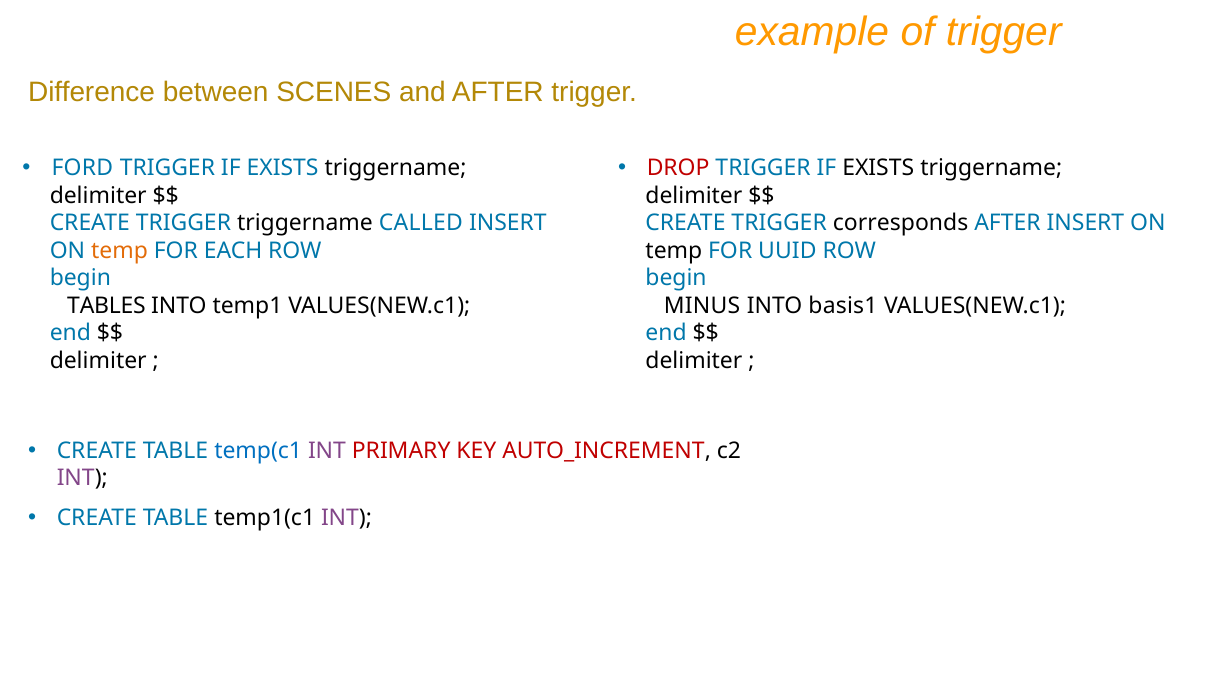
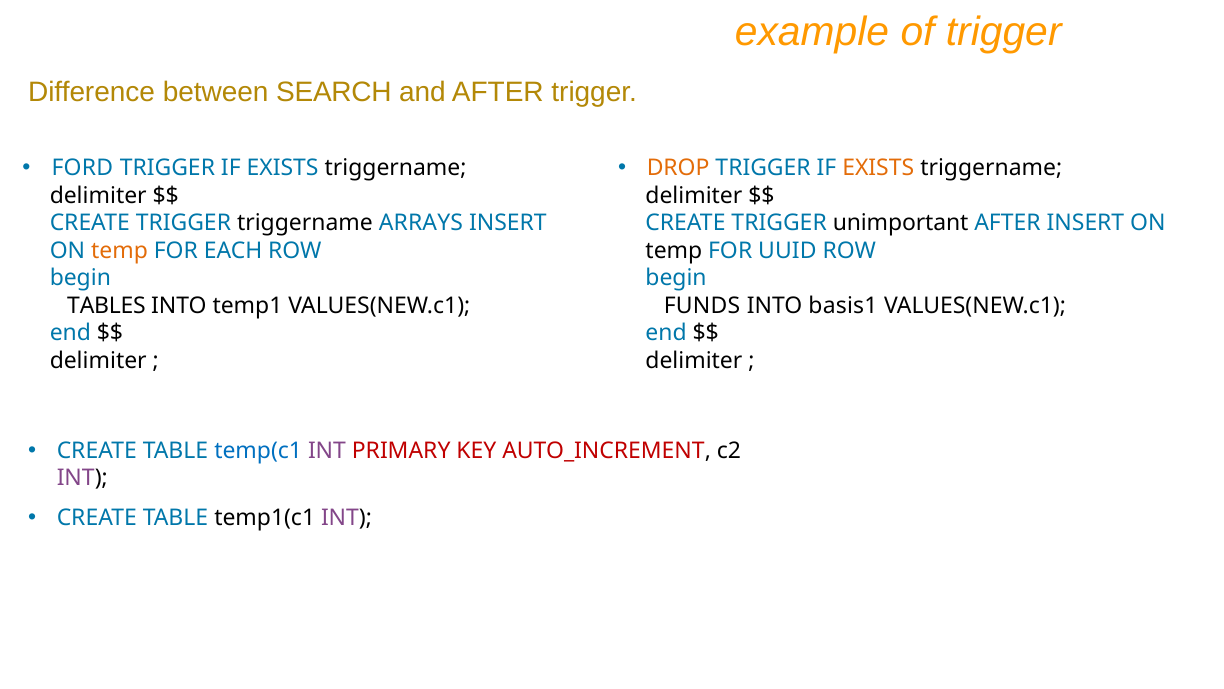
SCENES: SCENES -> SEARCH
DROP colour: red -> orange
EXISTS at (878, 168) colour: black -> orange
CALLED: CALLED -> ARRAYS
corresponds: corresponds -> unimportant
MINUS: MINUS -> FUNDS
